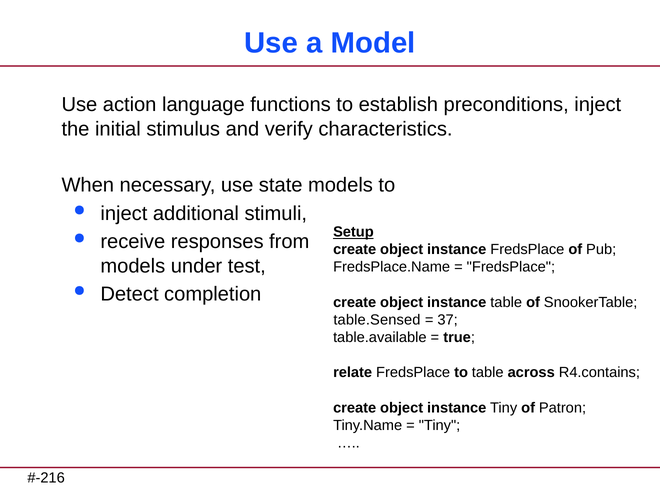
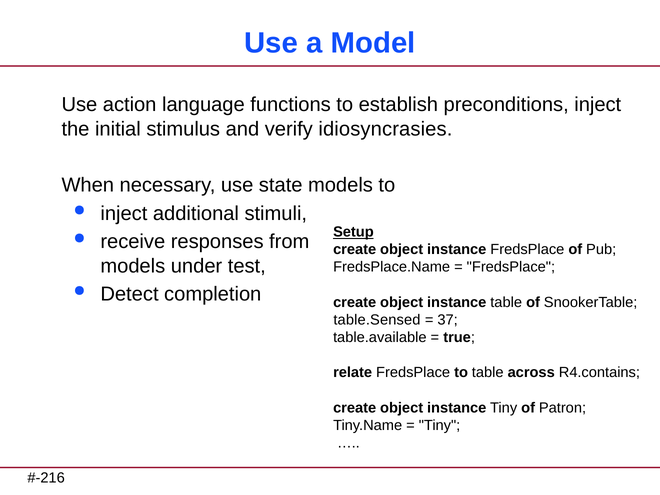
characteristics: characteristics -> idiosyncrasies
